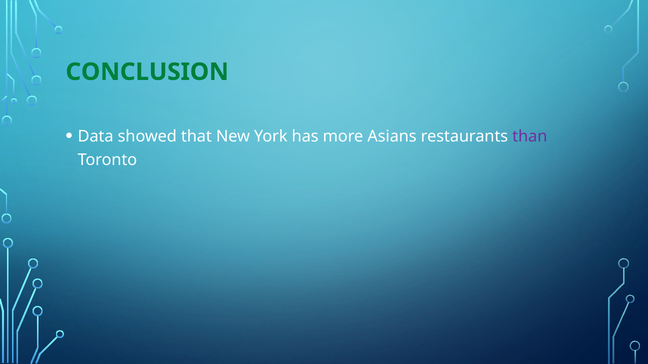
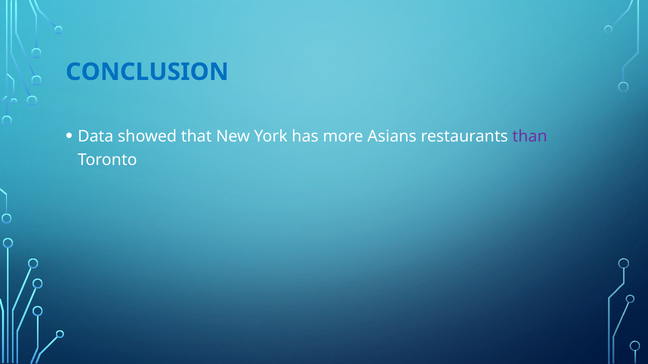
CONCLUSION colour: green -> blue
